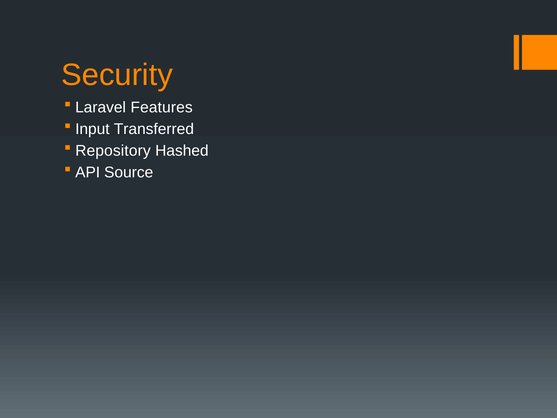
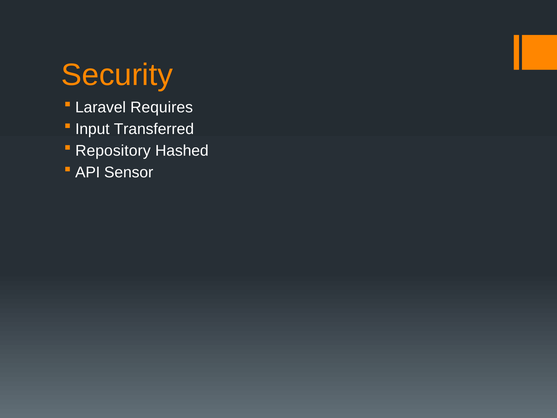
Features: Features -> Requires
Source: Source -> Sensor
